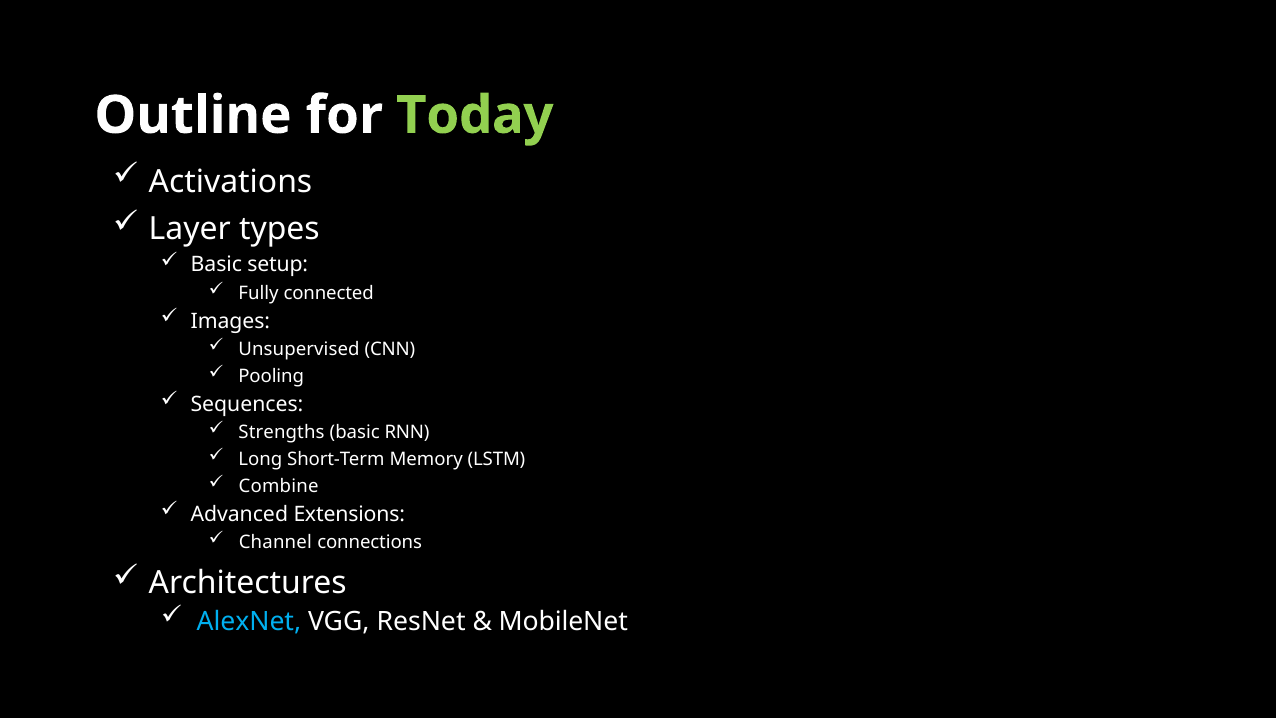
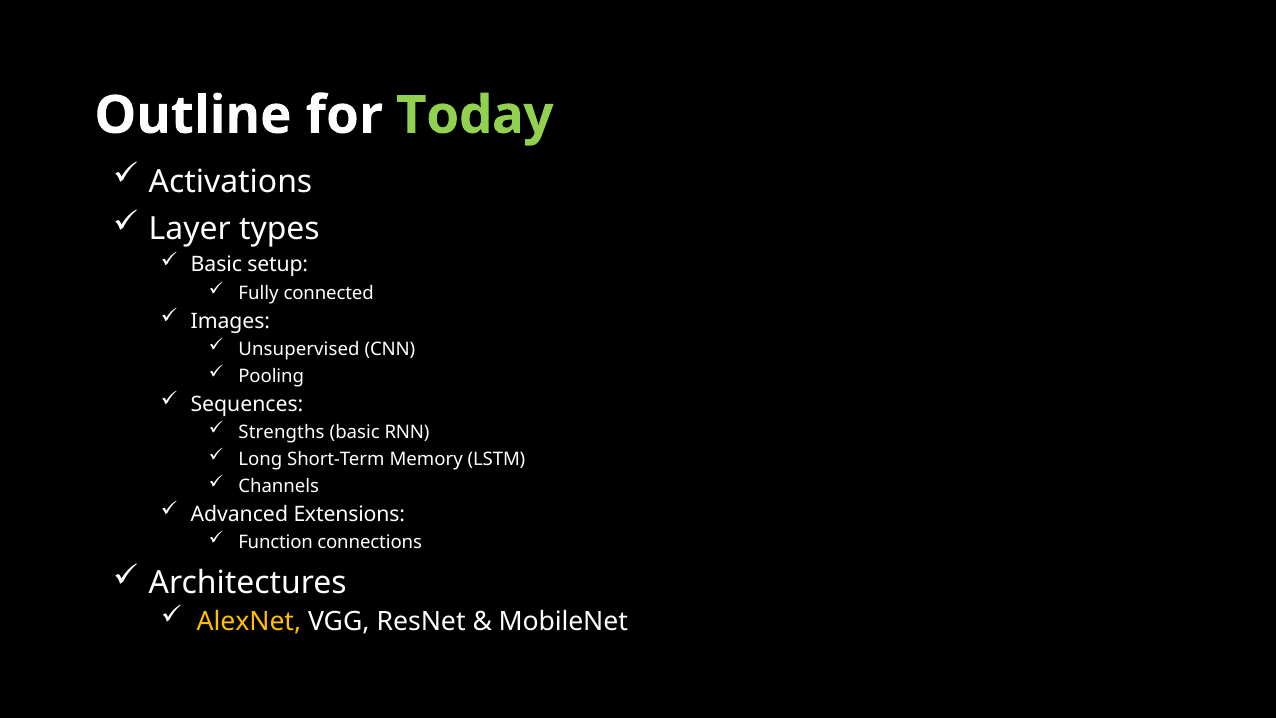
Combine: Combine -> Channels
Channel: Channel -> Function
AlexNet colour: light blue -> yellow
